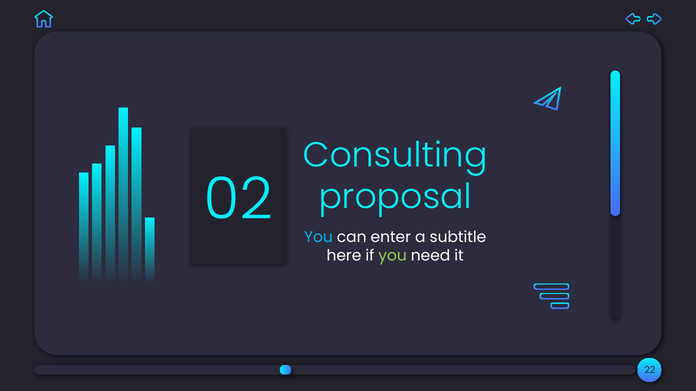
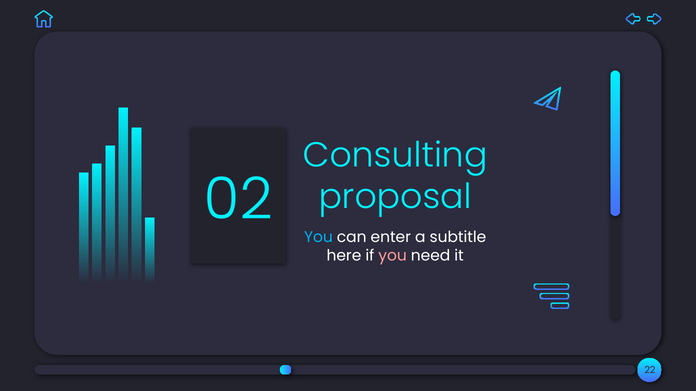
you at (393, 256) colour: light green -> pink
